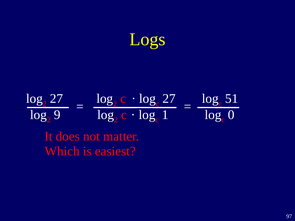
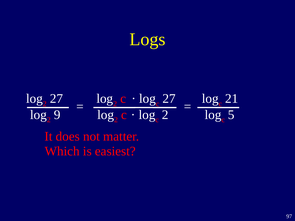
51: 51 -> 21
c 1: 1 -> 2
0: 0 -> 5
